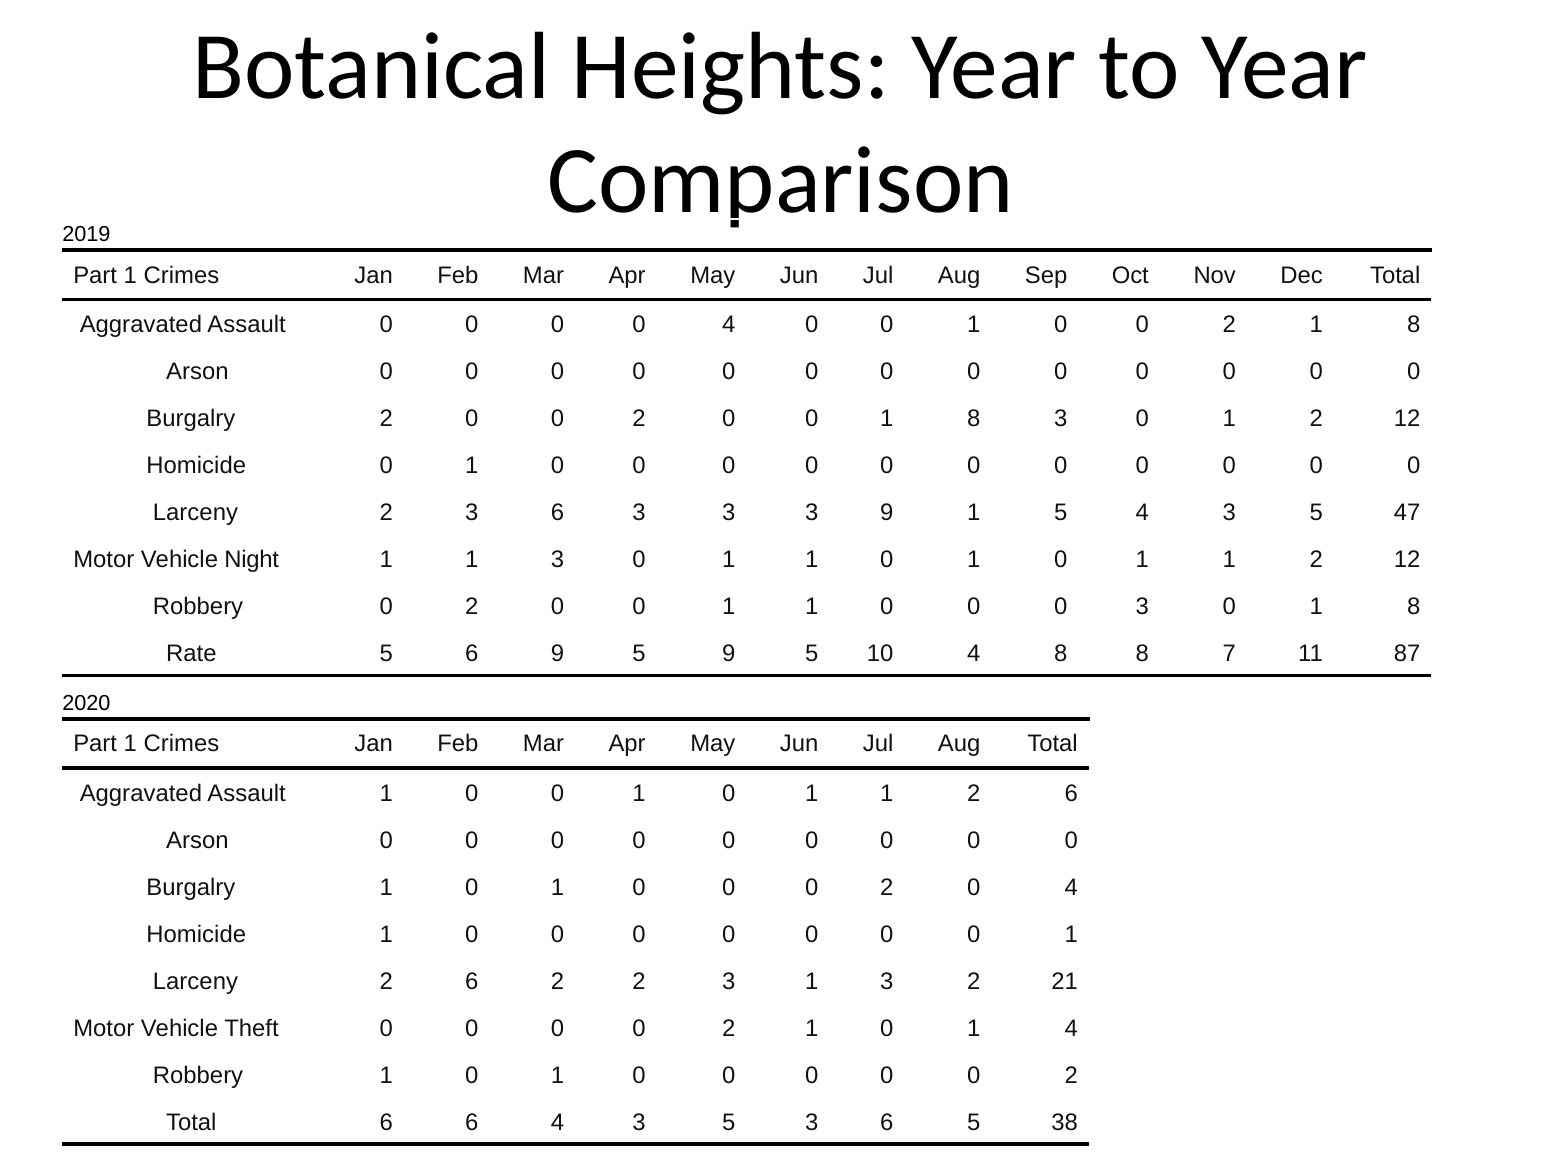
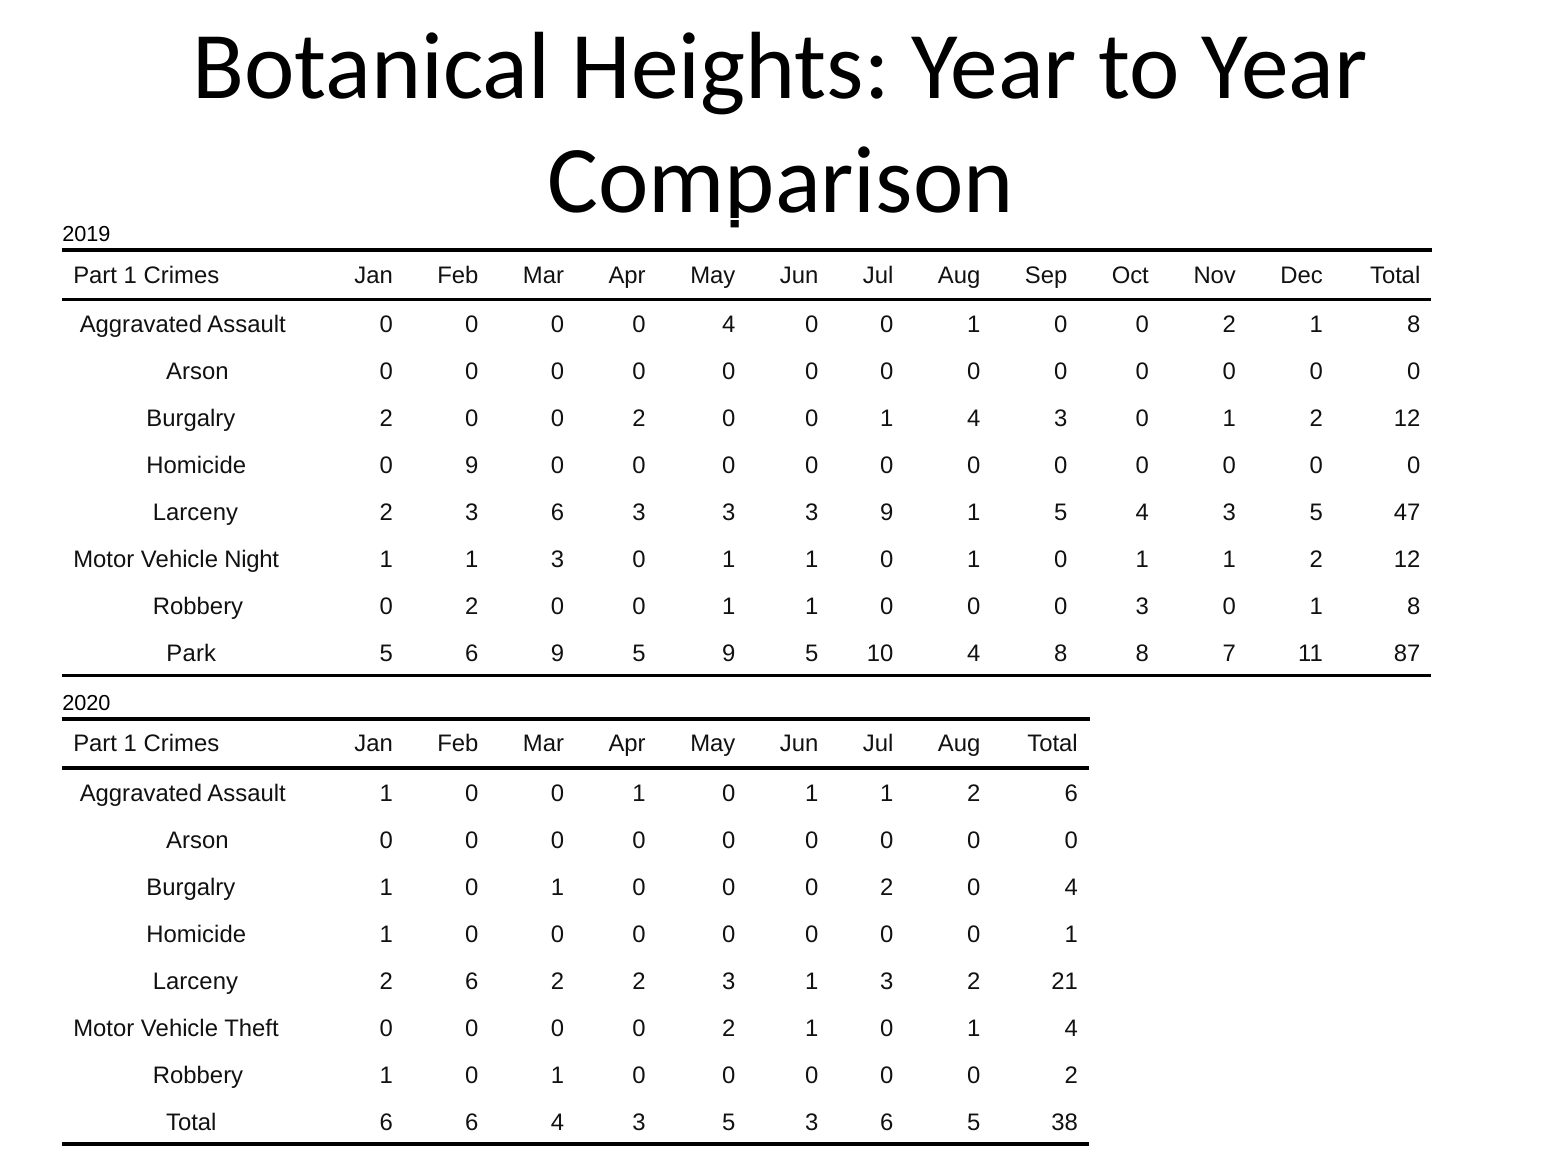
0 0 1 8: 8 -> 4
Homicide 0 1: 1 -> 9
Rate: Rate -> Park
